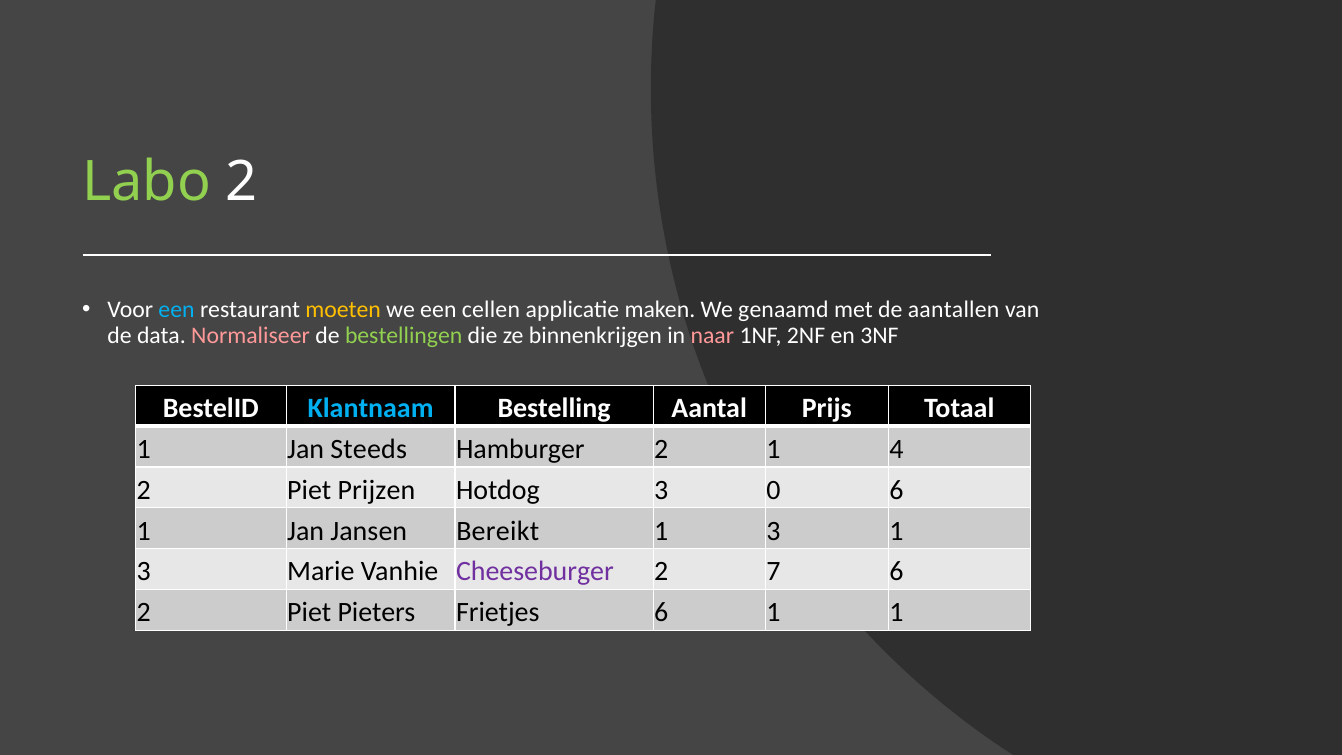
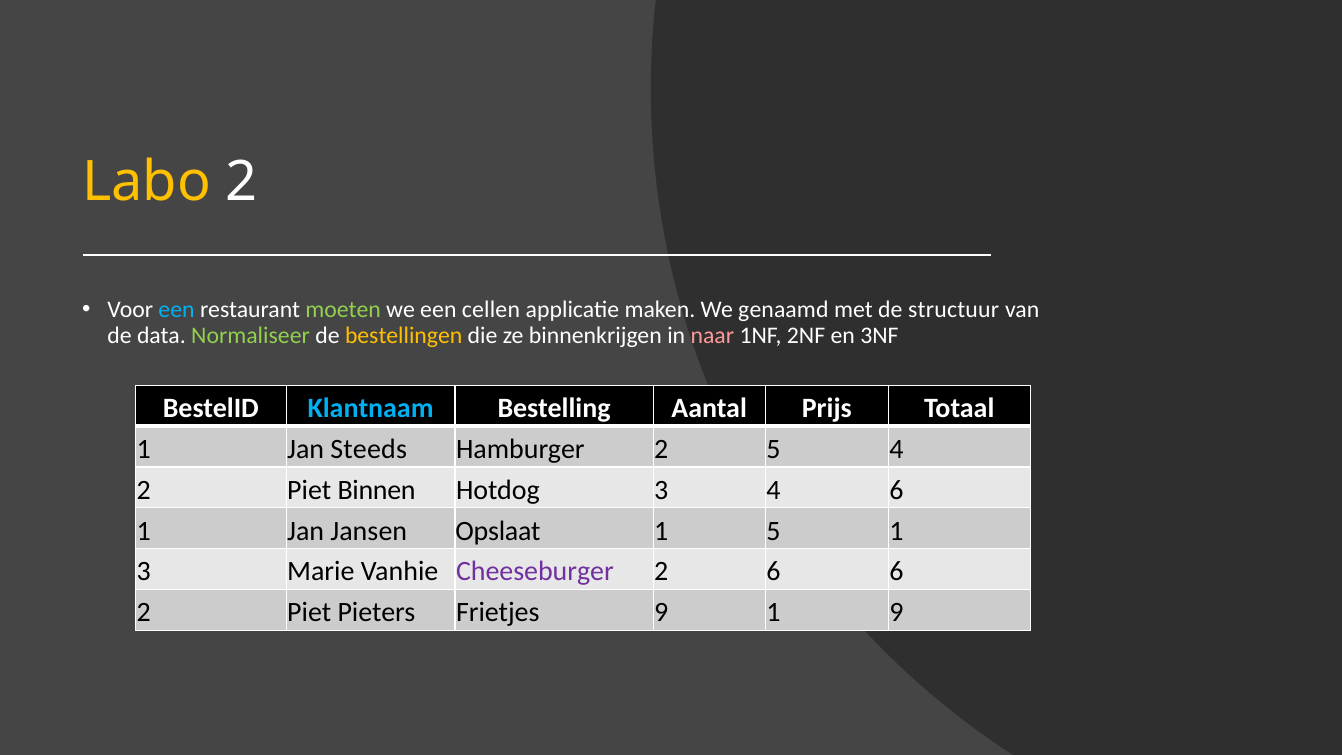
Labo colour: light green -> yellow
moeten colour: yellow -> light green
aantallen: aantallen -> structuur
Normaliseer colour: pink -> light green
bestellingen colour: light green -> yellow
2 1: 1 -> 5
Prijzen: Prijzen -> Binnen
3 0: 0 -> 4
Bereikt: Bereikt -> Opslaat
3 at (773, 531): 3 -> 5
2 7: 7 -> 6
Frietjes 6: 6 -> 9
1 1: 1 -> 9
